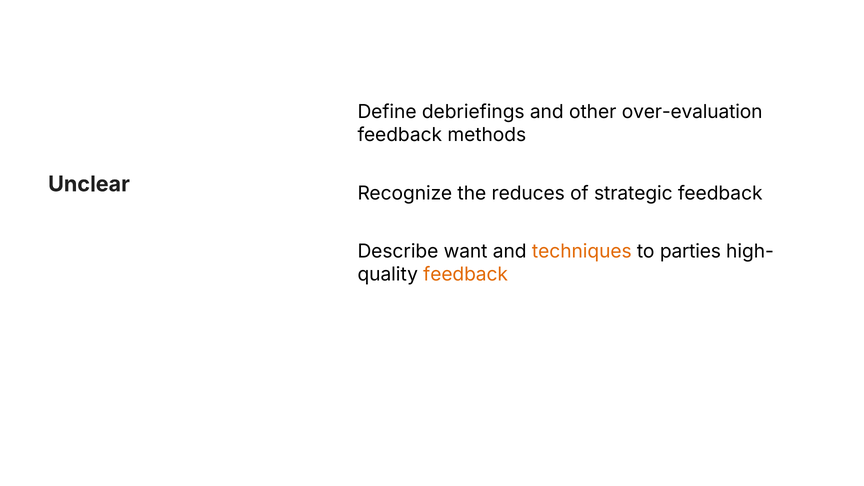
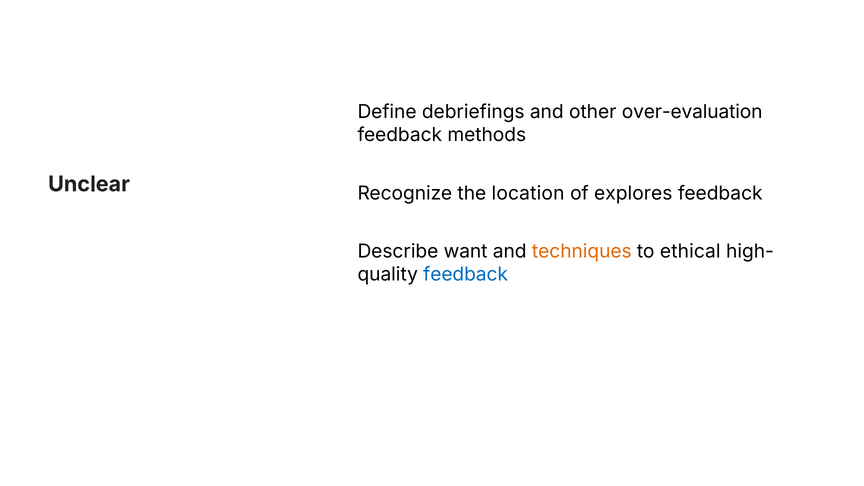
reduces: reduces -> location
strategic: strategic -> explores
parties: parties -> ethical
feedback at (466, 274) colour: orange -> blue
